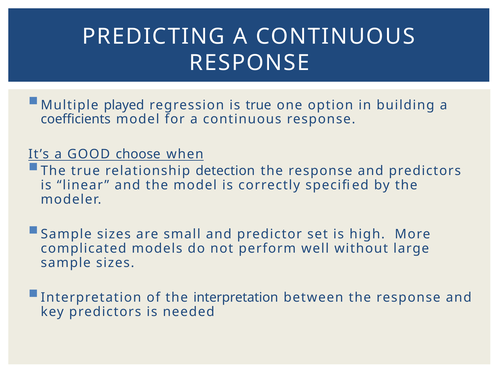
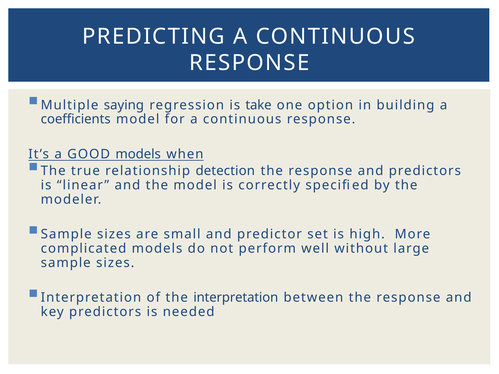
played: played -> saying
is true: true -> take
GOOD choose: choose -> models
